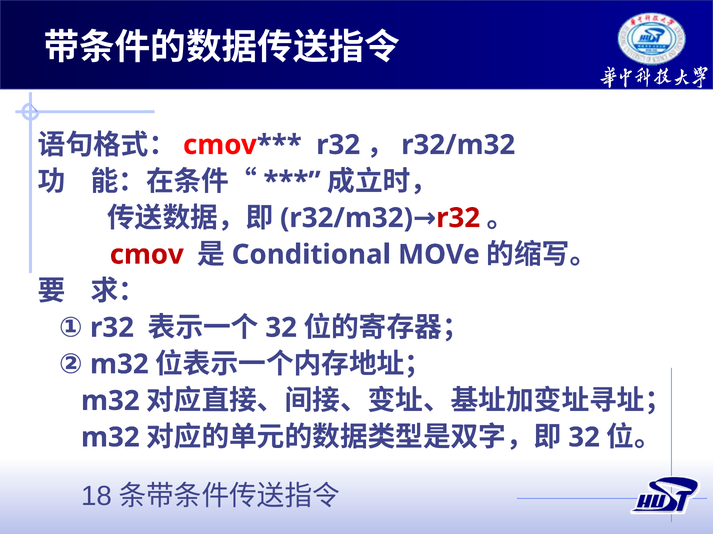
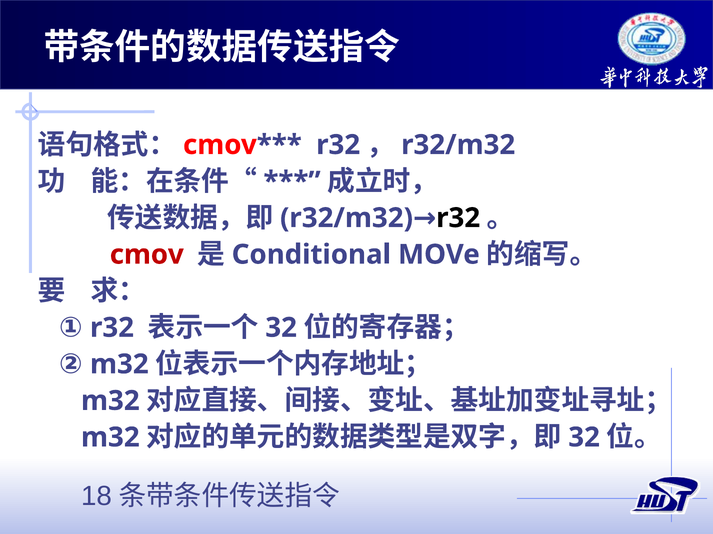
r32 at (458, 218) colour: red -> black
